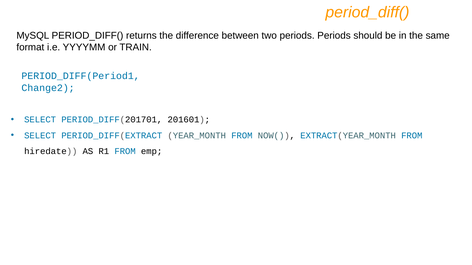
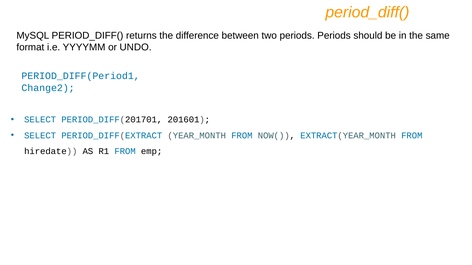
TRAIN: TRAIN -> UNDO
